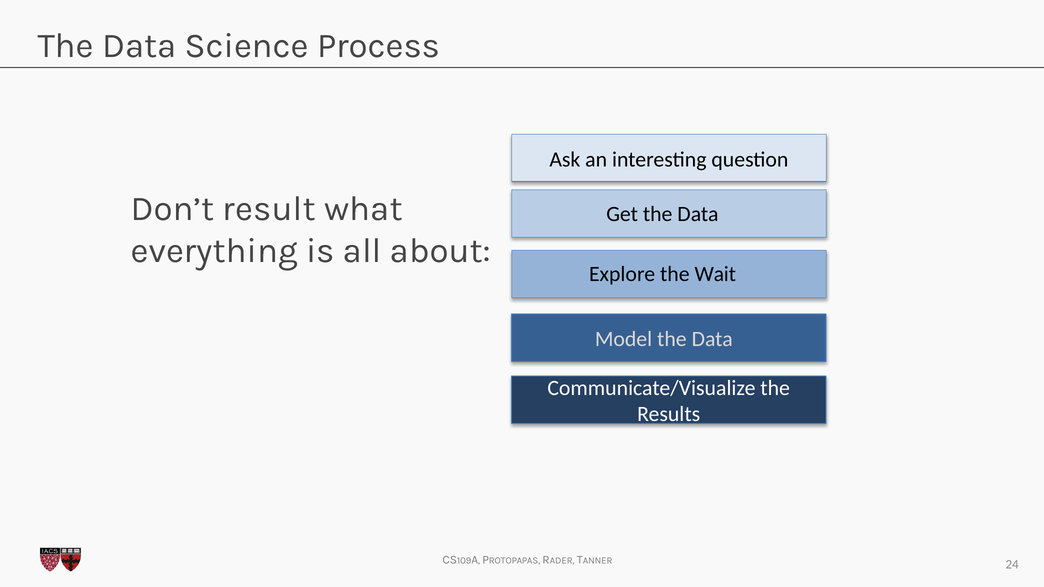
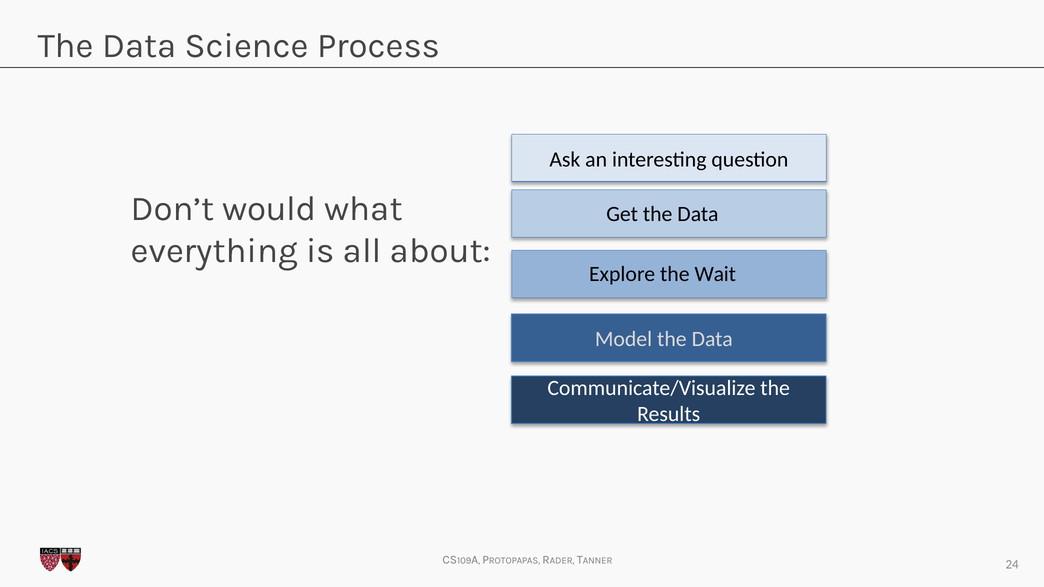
result: result -> would
